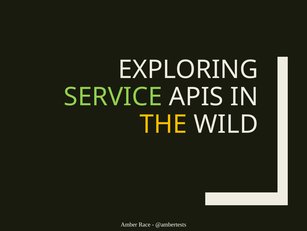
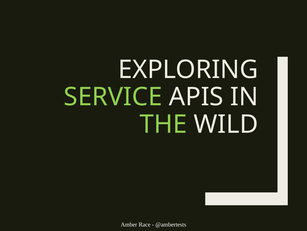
THE colour: yellow -> light green
